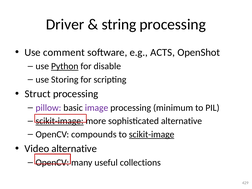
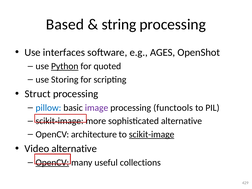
Driver: Driver -> Based
comment: comment -> interfaces
ACTS: ACTS -> AGES
disable: disable -> quoted
pillow colour: purple -> blue
minimum: minimum -> functools
scikit-image at (60, 121) underline: present -> none
compounds: compounds -> architecture
OpenCV at (52, 163) underline: none -> present
